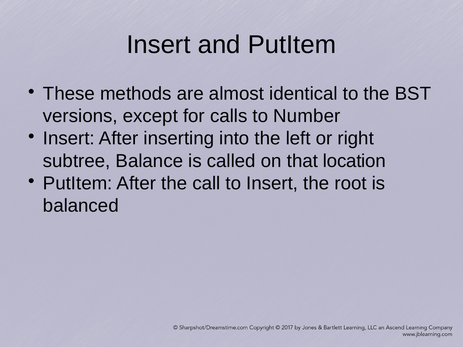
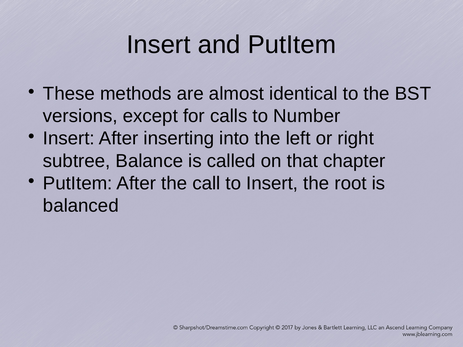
location: location -> chapter
